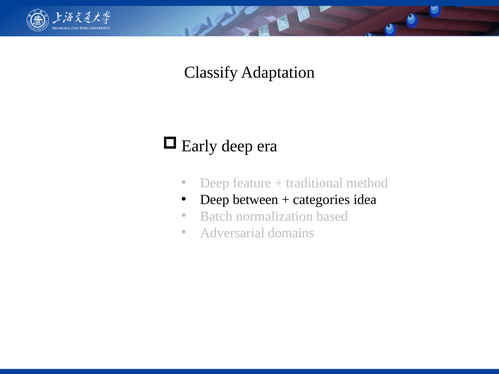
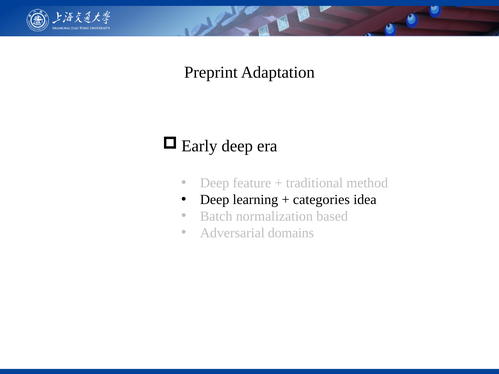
Classify: Classify -> Preprint
between: between -> learning
